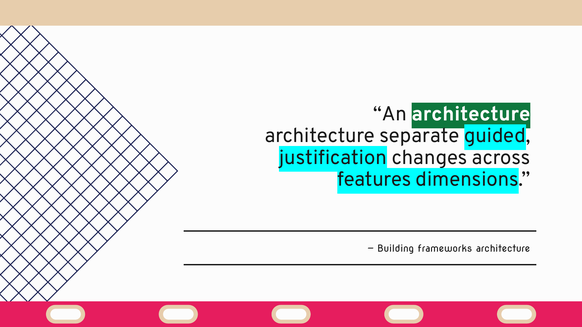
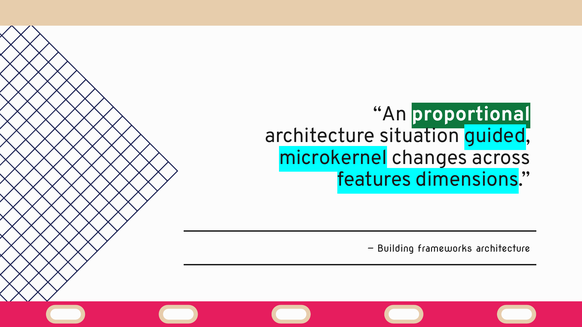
An architecture: architecture -> proportional
separate: separate -> situation
justification: justification -> microkernel
